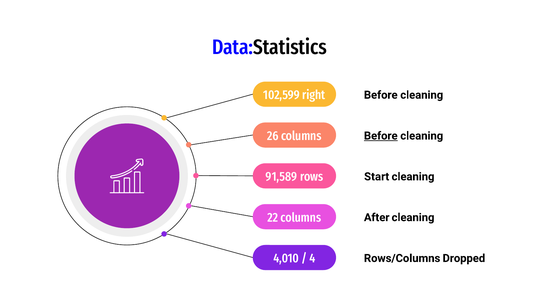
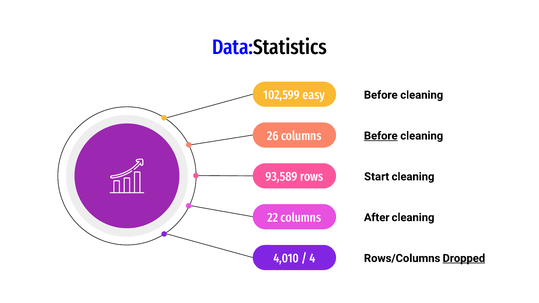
right: right -> easy
91,589: 91,589 -> 93,589
Dropped underline: none -> present
